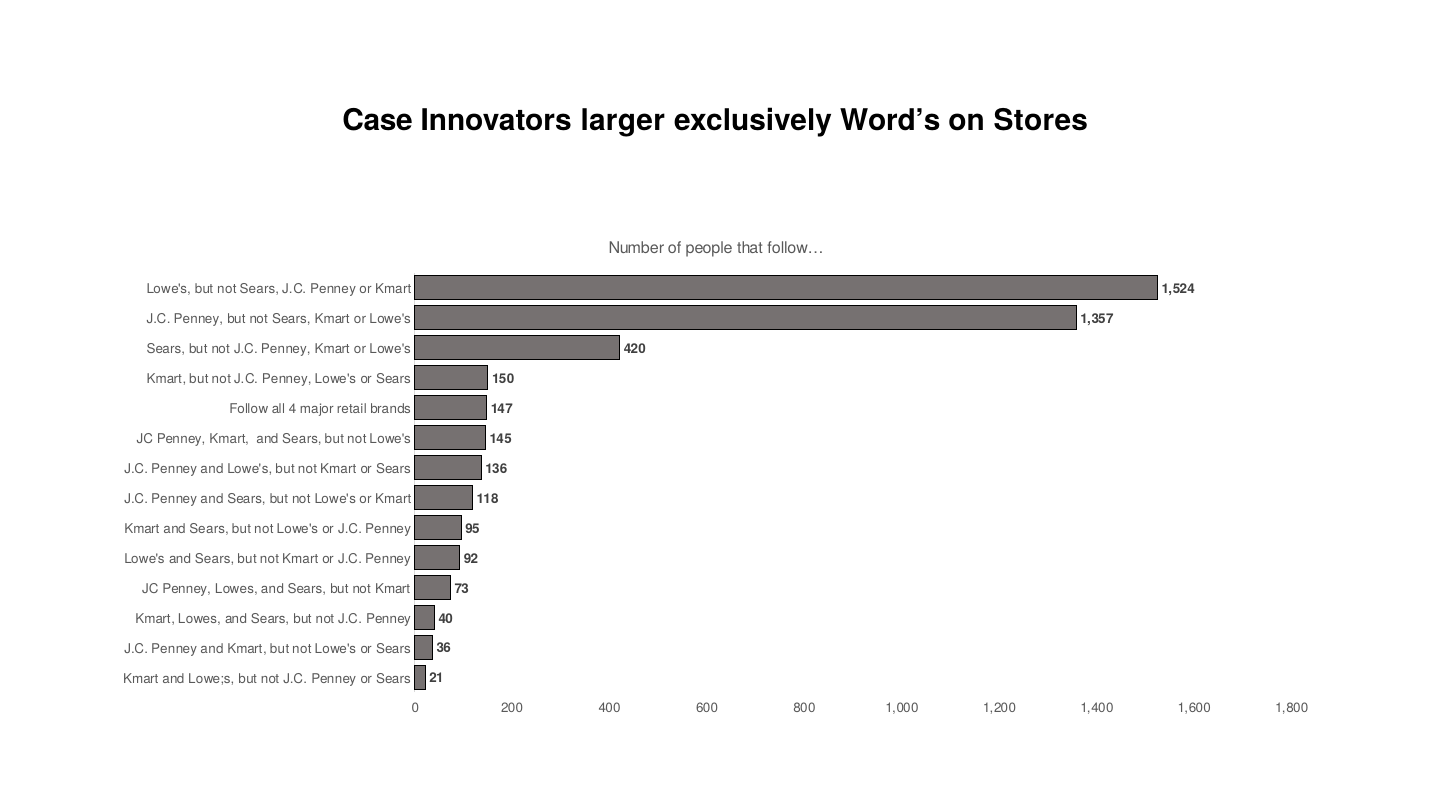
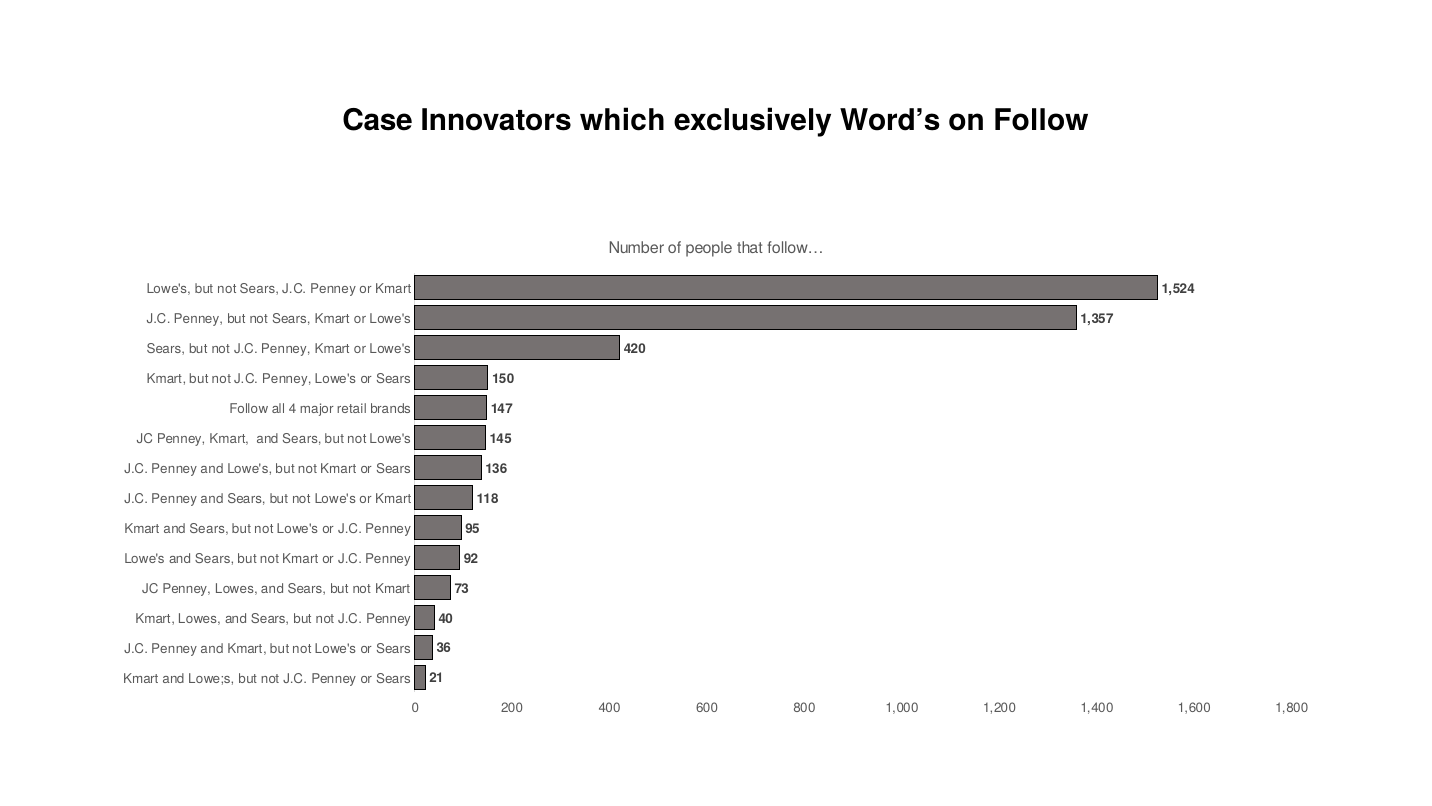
larger: larger -> which
on Stores: Stores -> Follow
